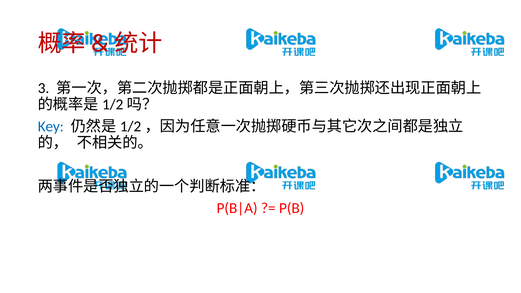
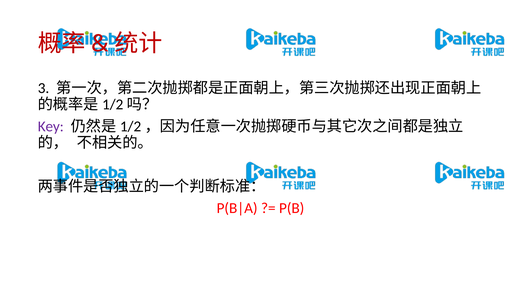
Key colour: blue -> purple
